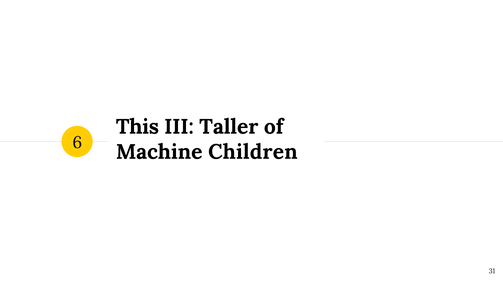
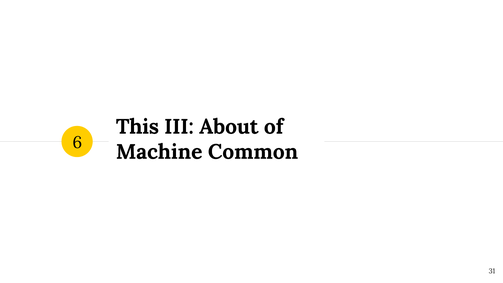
Taller: Taller -> About
Children: Children -> Common
